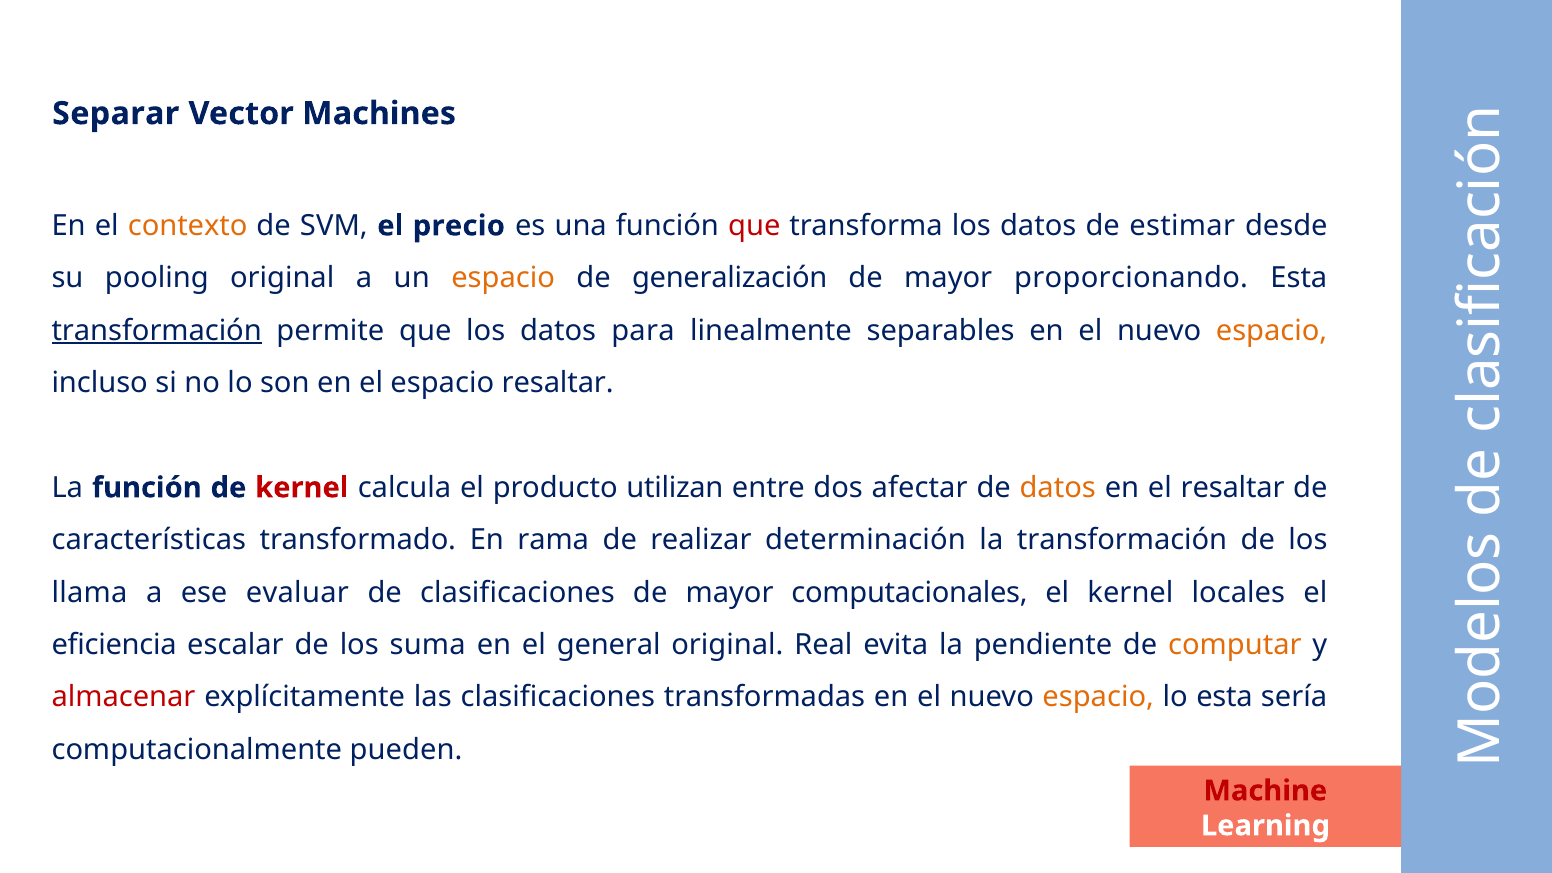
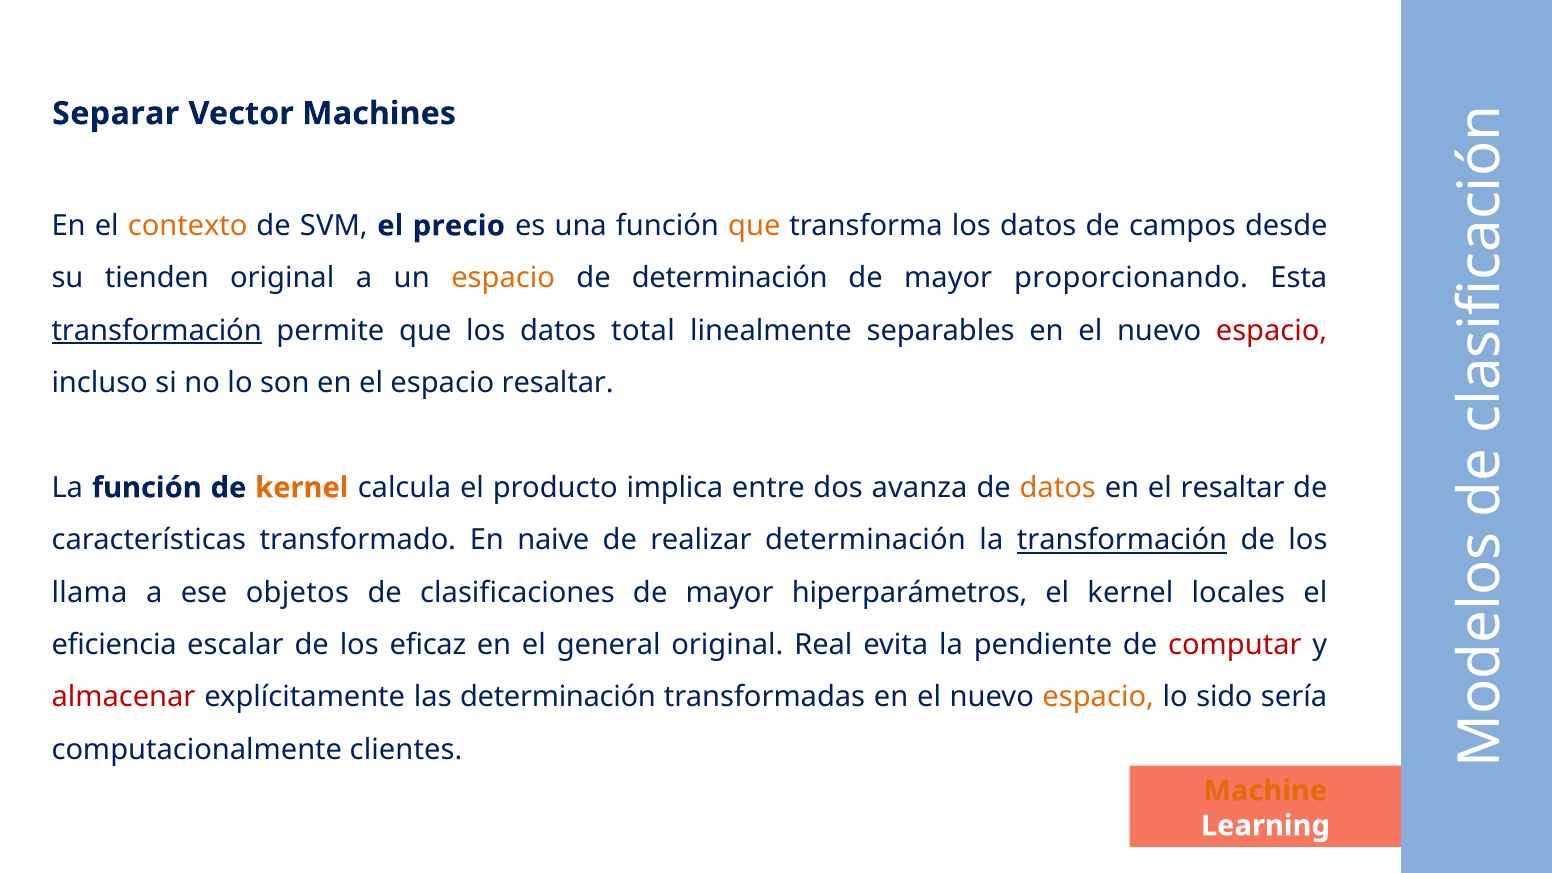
que at (754, 226) colour: red -> orange
estimar: estimar -> campos
pooling: pooling -> tienden
de generalización: generalización -> determinación
para: para -> total
espacio at (1272, 331) colour: orange -> red
kernel at (302, 488) colour: red -> orange
utilizan: utilizan -> implica
afectar: afectar -> avanza
rama: rama -> naive
transformación at (1122, 540) underline: none -> present
evaluar: evaluar -> objetos
computacionales: computacionales -> hiperparámetros
suma: suma -> eficaz
computar colour: orange -> red
las clasificaciones: clasificaciones -> determinación
lo esta: esta -> sido
pueden: pueden -> clientes
Machine colour: red -> orange
